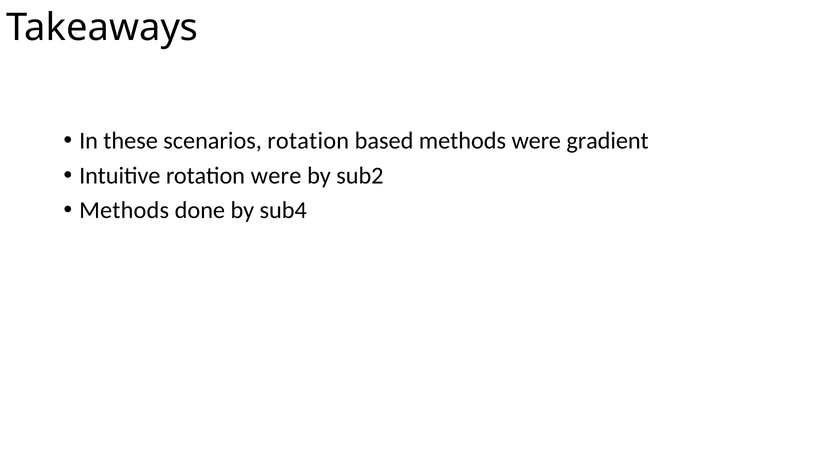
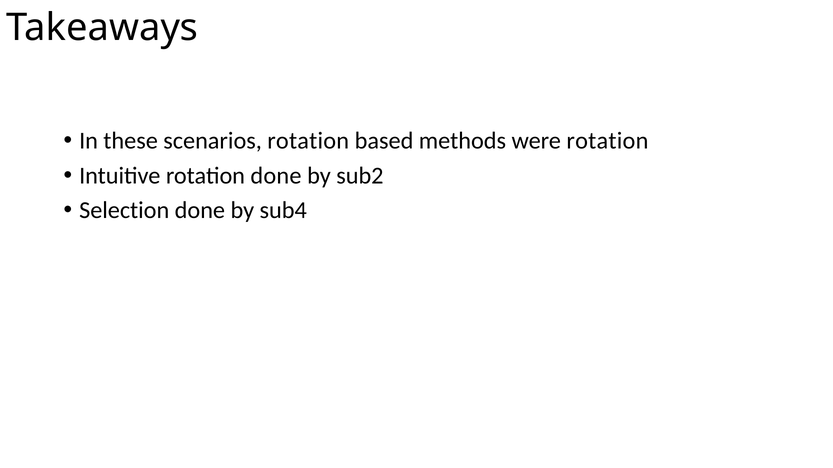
were gradient: gradient -> rotation
rotation were: were -> done
Methods at (124, 211): Methods -> Selection
